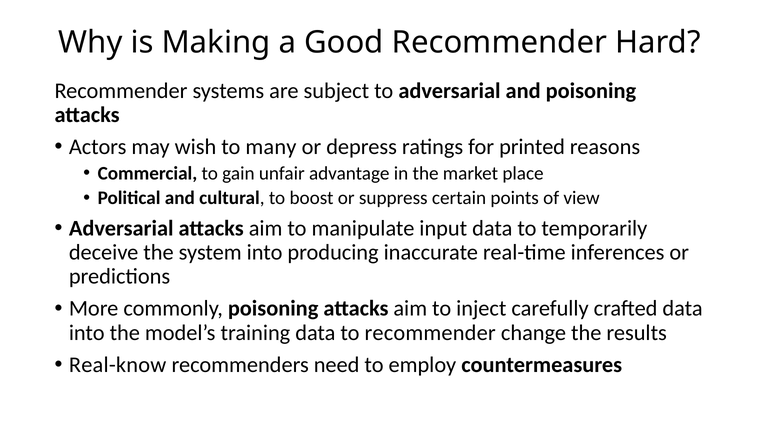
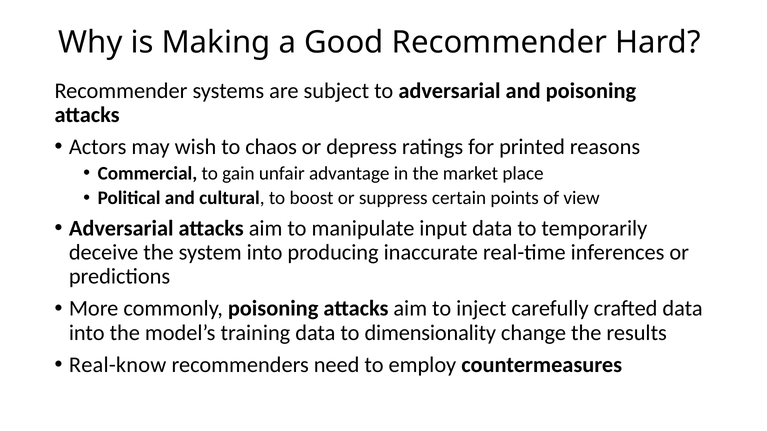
many: many -> chaos
to recommender: recommender -> dimensionality
